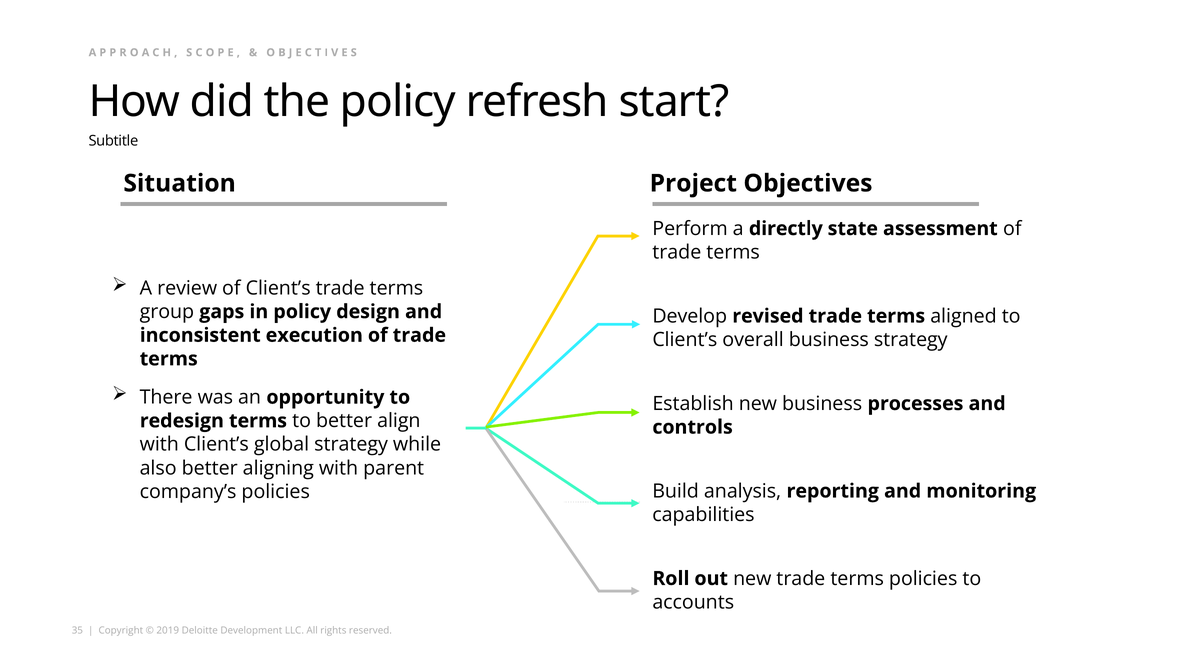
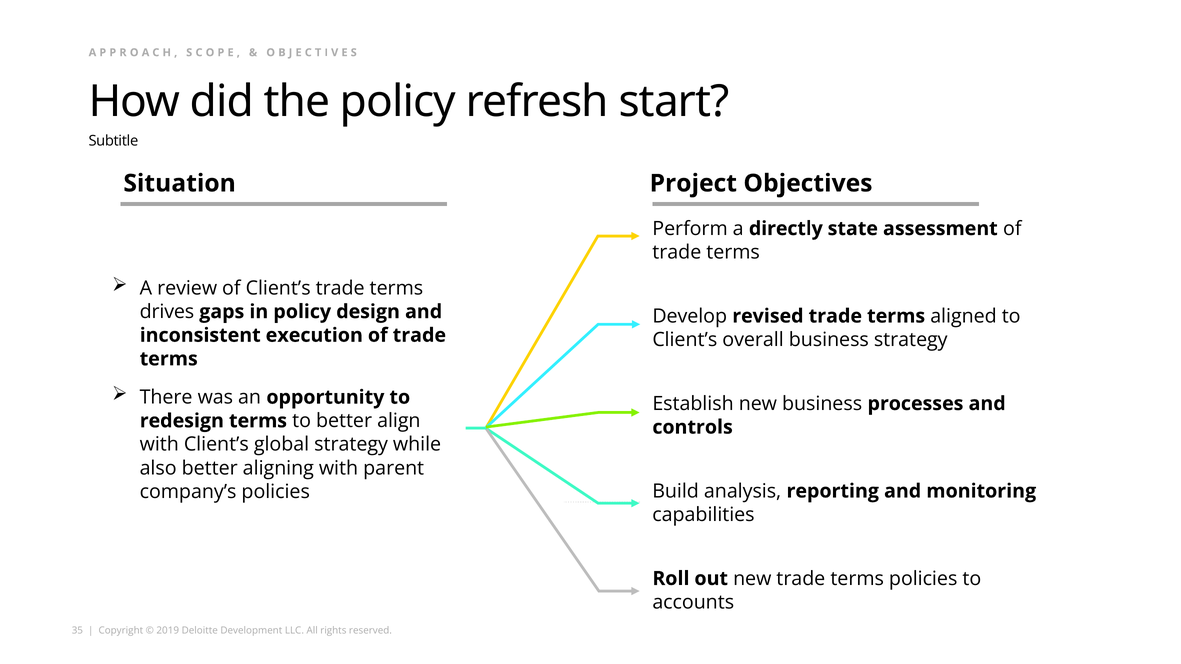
group: group -> drives
